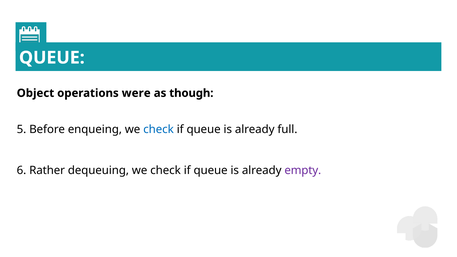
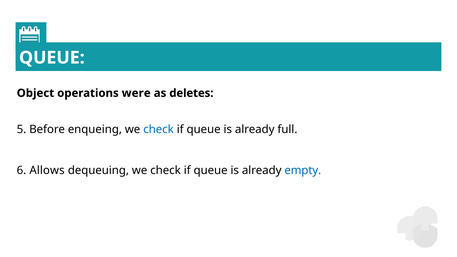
though: though -> deletes
Rather: Rather -> Allows
empty colour: purple -> blue
